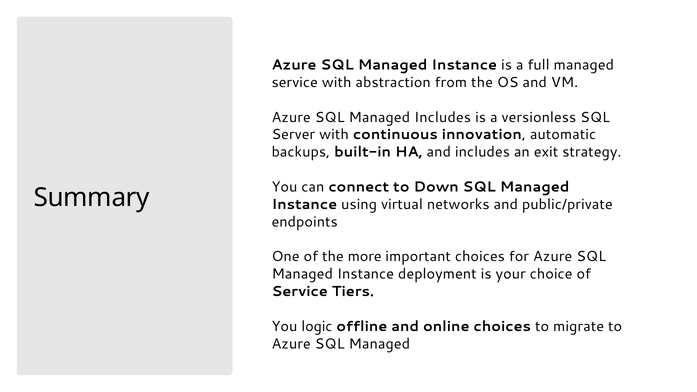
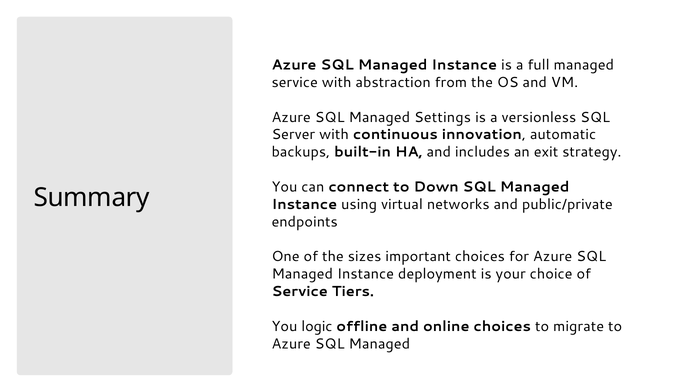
Managed Includes: Includes -> Settings
more: more -> sizes
